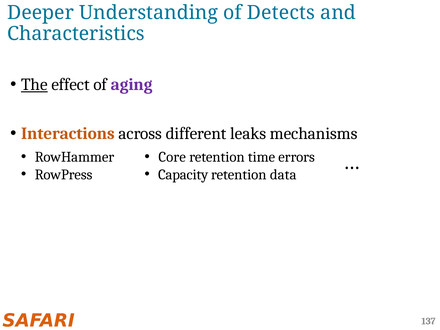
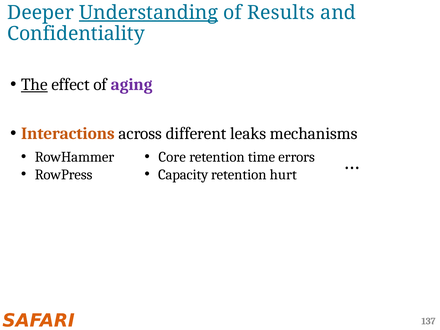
Understanding underline: none -> present
Detects: Detects -> Results
Characteristics: Characteristics -> Confidentiality
data: data -> hurt
